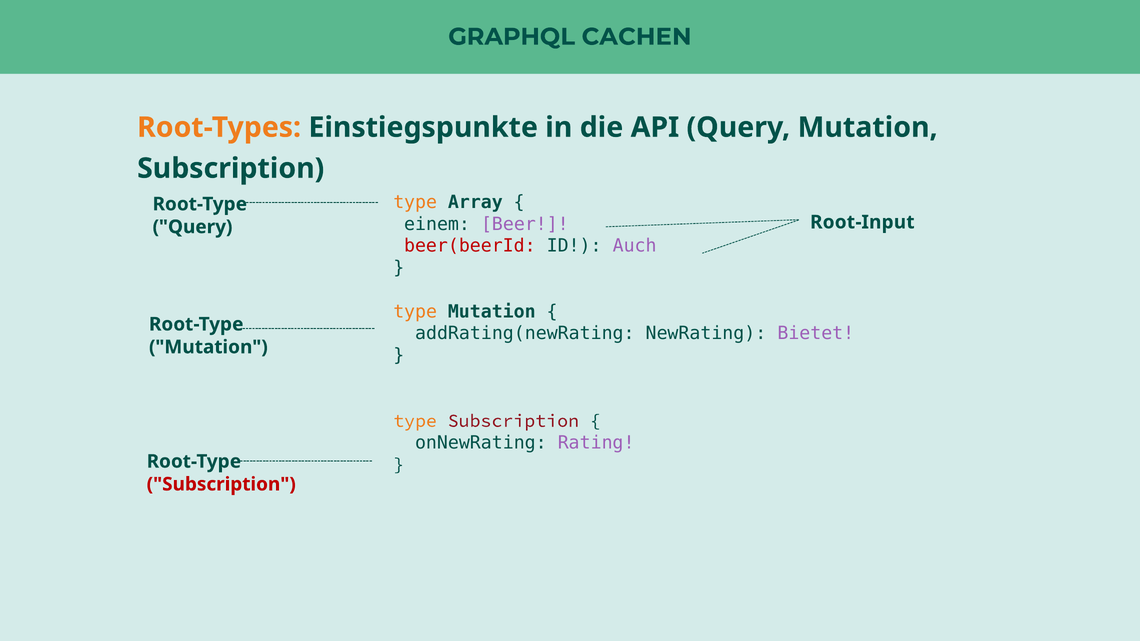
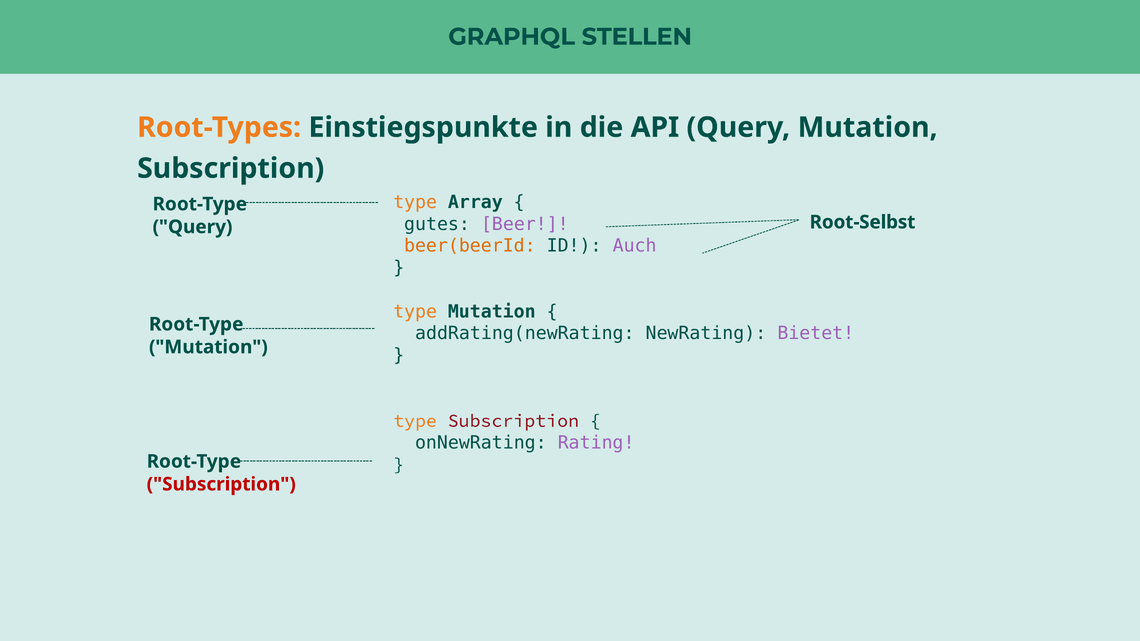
CACHEN: CACHEN -> STELLEN
einem: einem -> gutes
Root-Input: Root-Input -> Root-Selbst
beer(beerId colour: red -> orange
